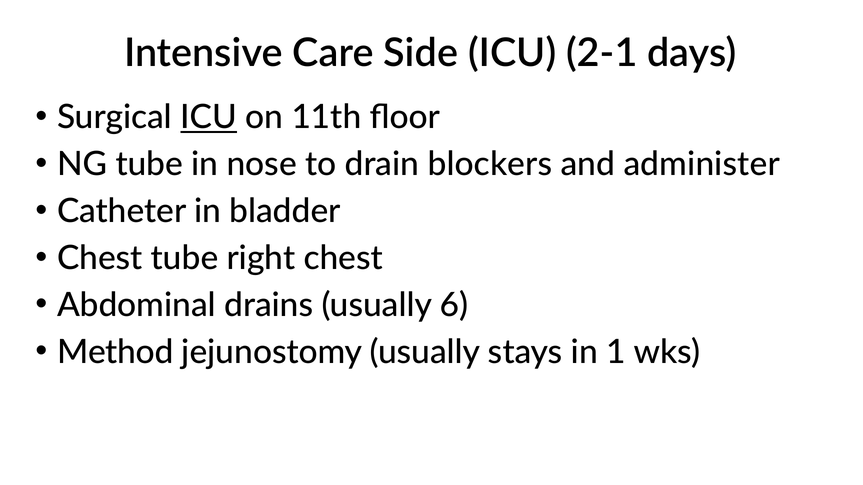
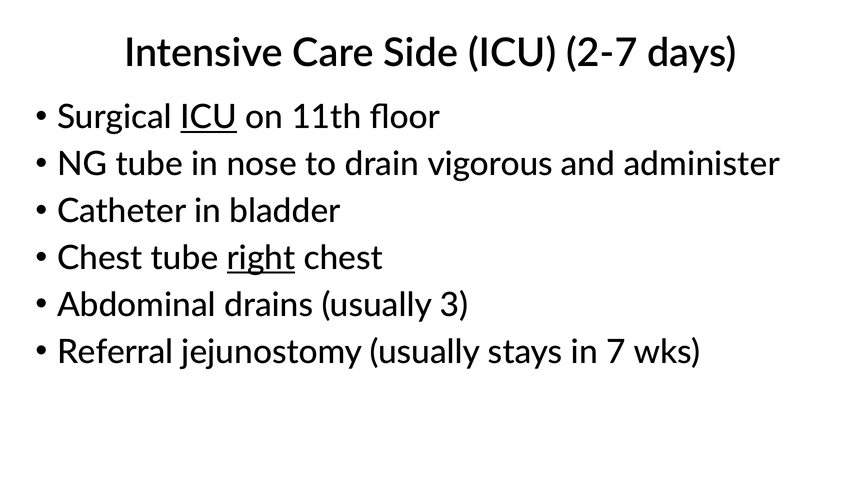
2-1: 2-1 -> 2-7
blockers: blockers -> vigorous
right underline: none -> present
6: 6 -> 3
Method: Method -> Referral
1: 1 -> 7
